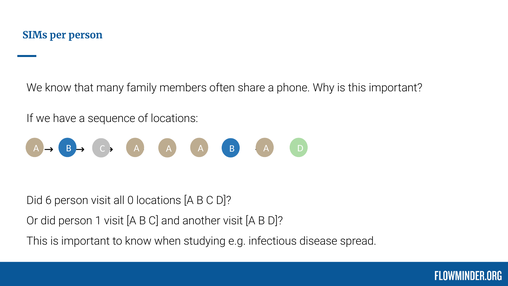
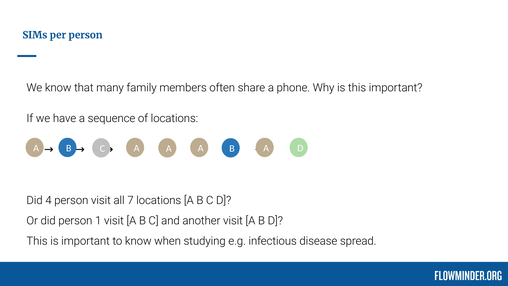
6: 6 -> 4
0: 0 -> 7
